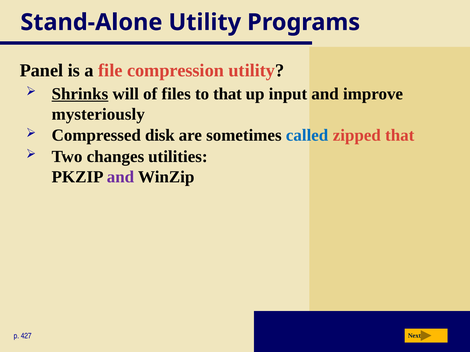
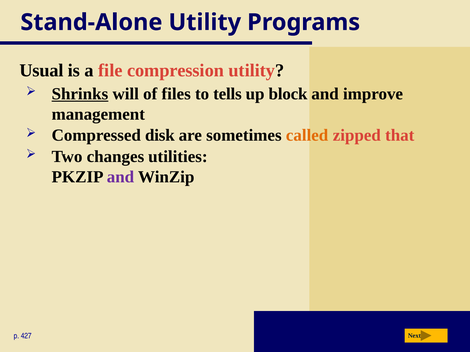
Panel: Panel -> Usual
to that: that -> tells
input: input -> block
mysteriously: mysteriously -> management
called colour: blue -> orange
